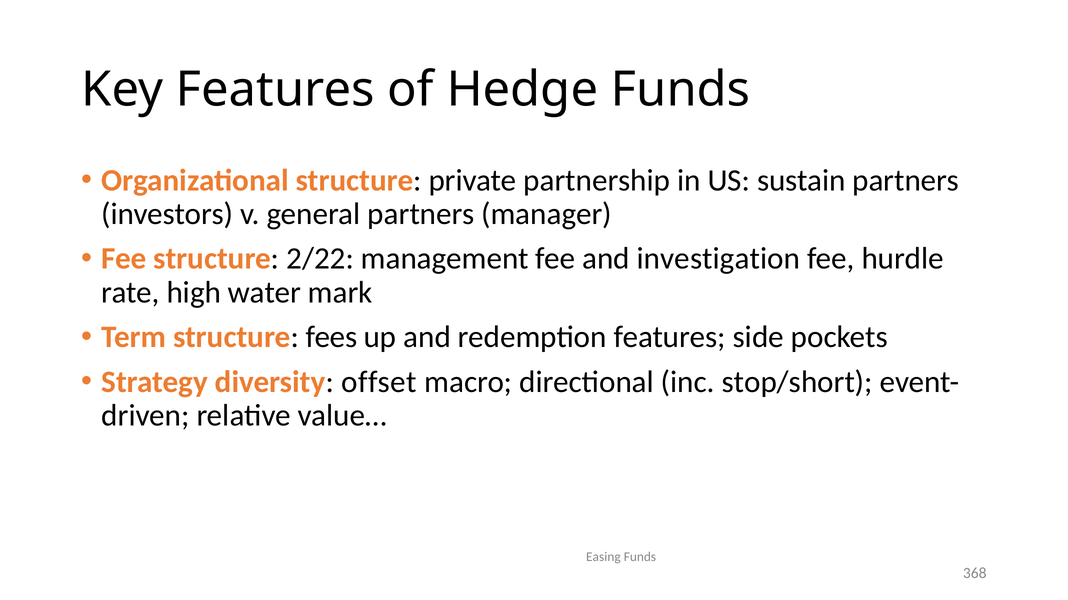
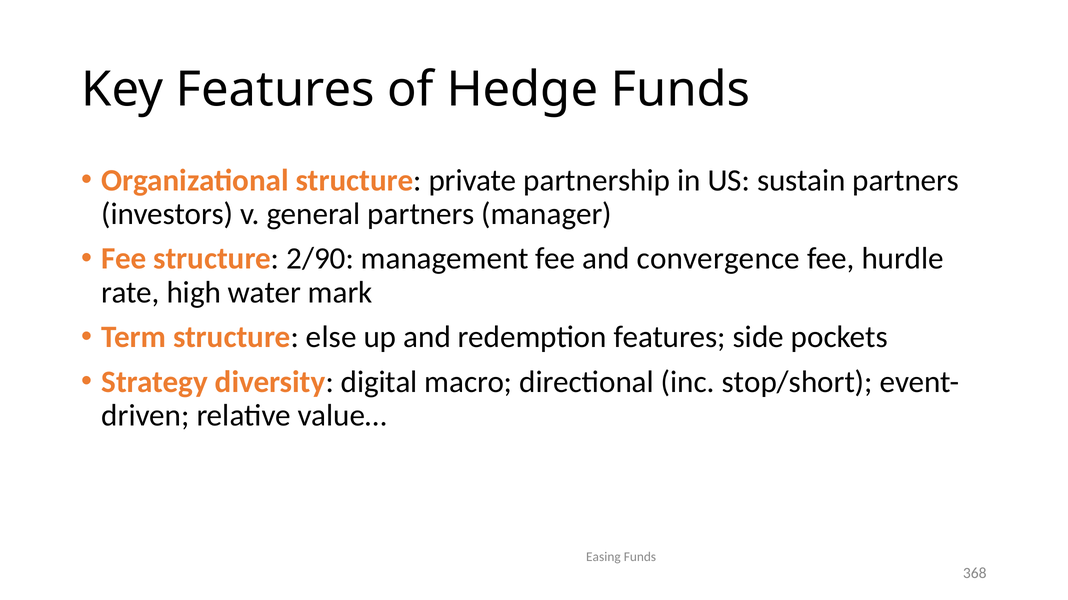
2/22: 2/22 -> 2/90
investigation: investigation -> convergence
fees: fees -> else
offset: offset -> digital
